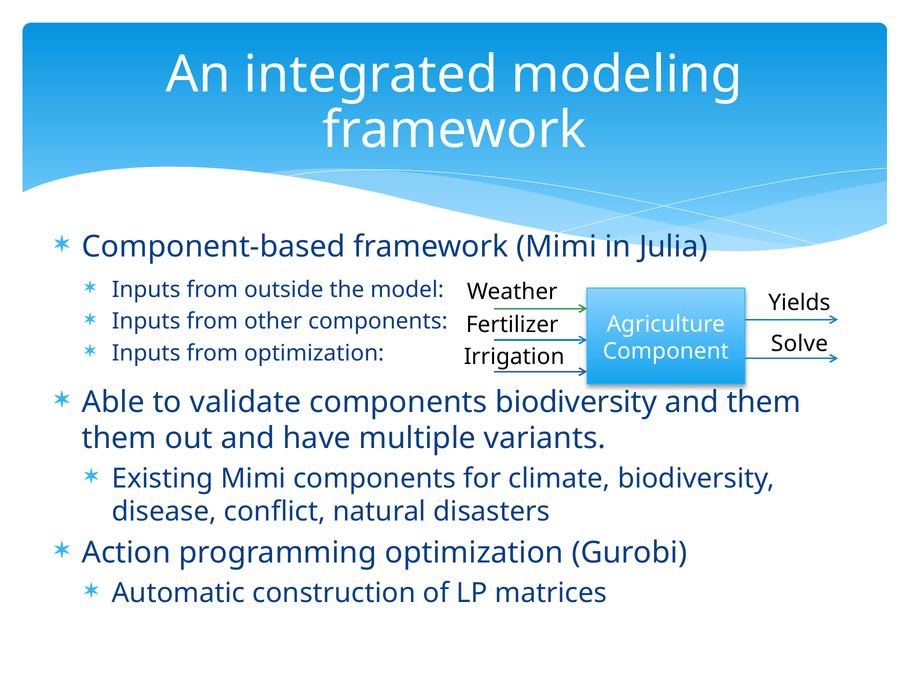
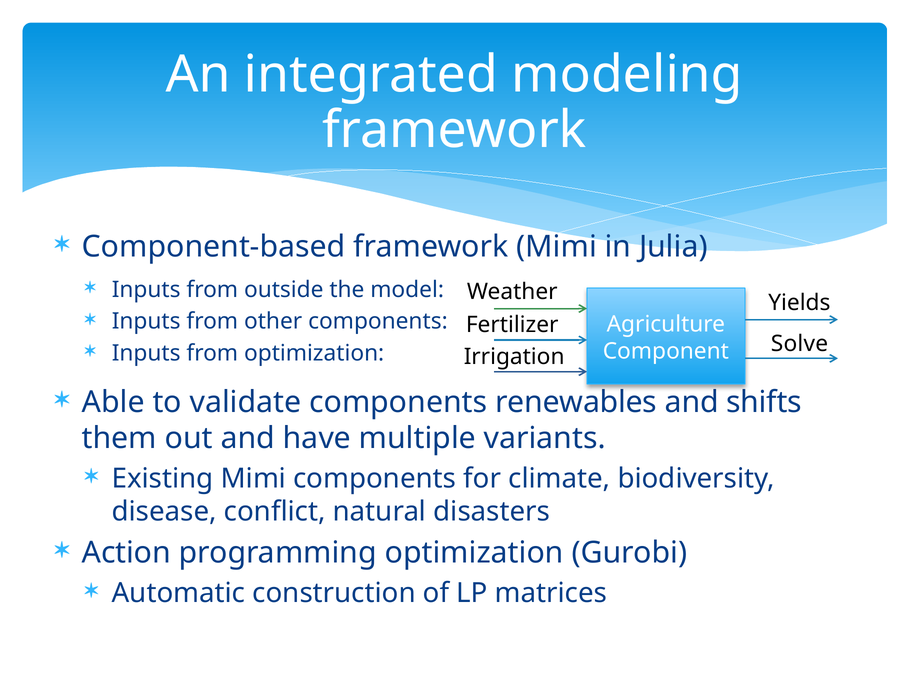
components biodiversity: biodiversity -> renewables
and them: them -> shifts
